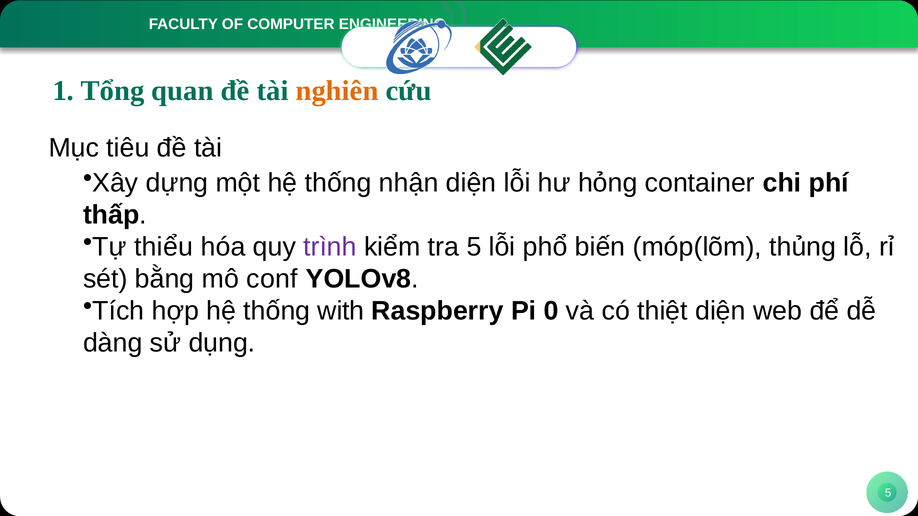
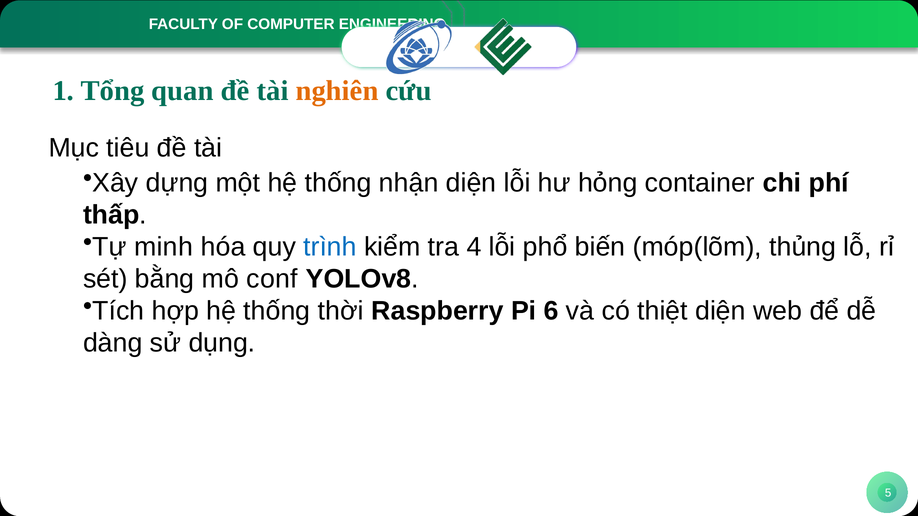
thiểu: thiểu -> minh
trình colour: purple -> blue
tra 5: 5 -> 4
with: with -> thời
0: 0 -> 6
